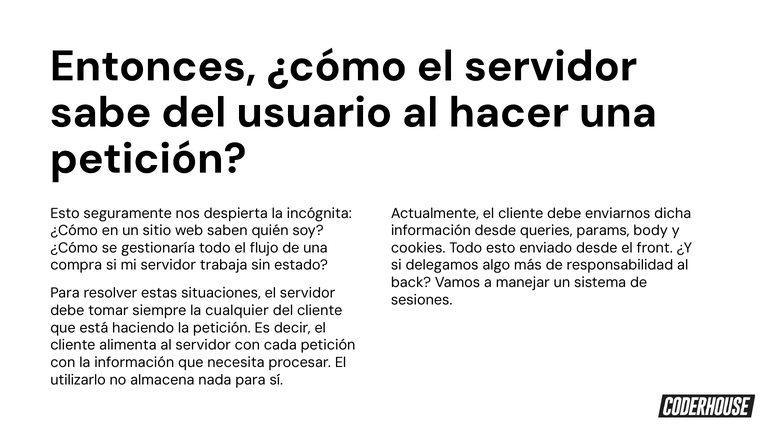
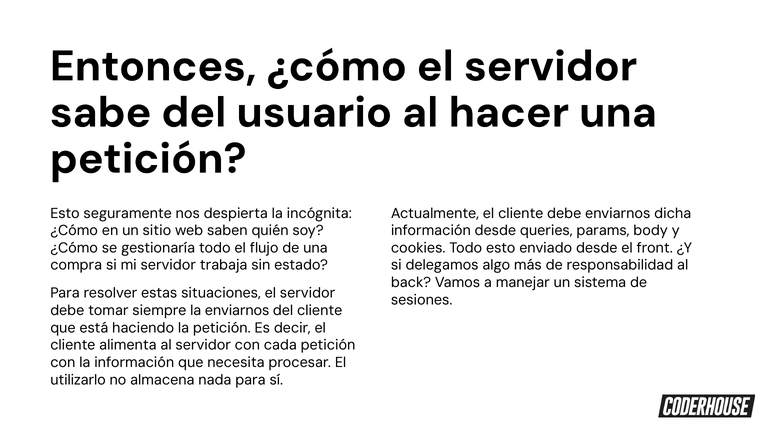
la cualquier: cualquier -> enviarnos
